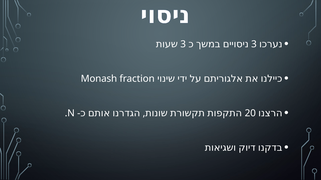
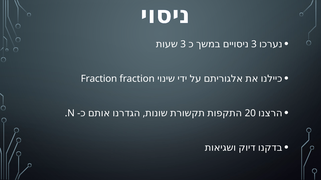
Monash at (99, 79): Monash -> Fraction
